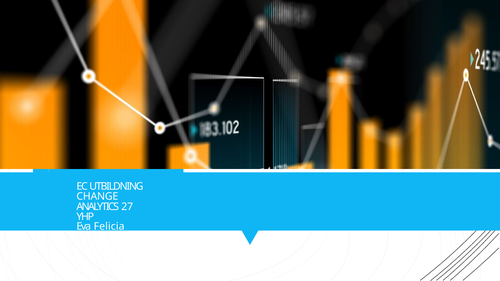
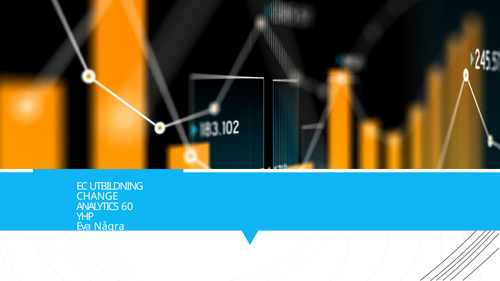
27: 27 -> 60
Felicia: Felicia -> Några
